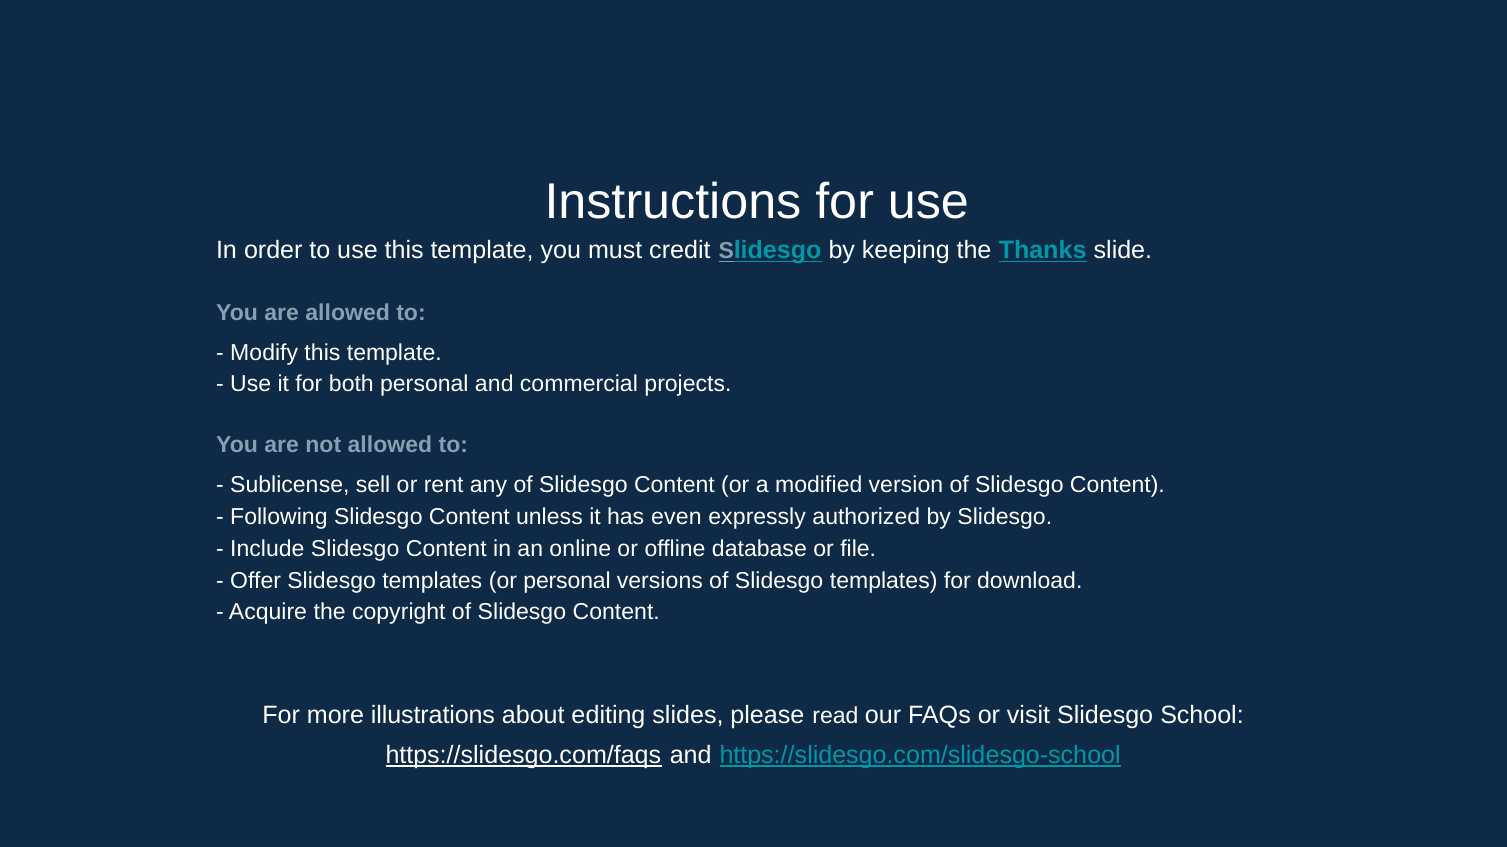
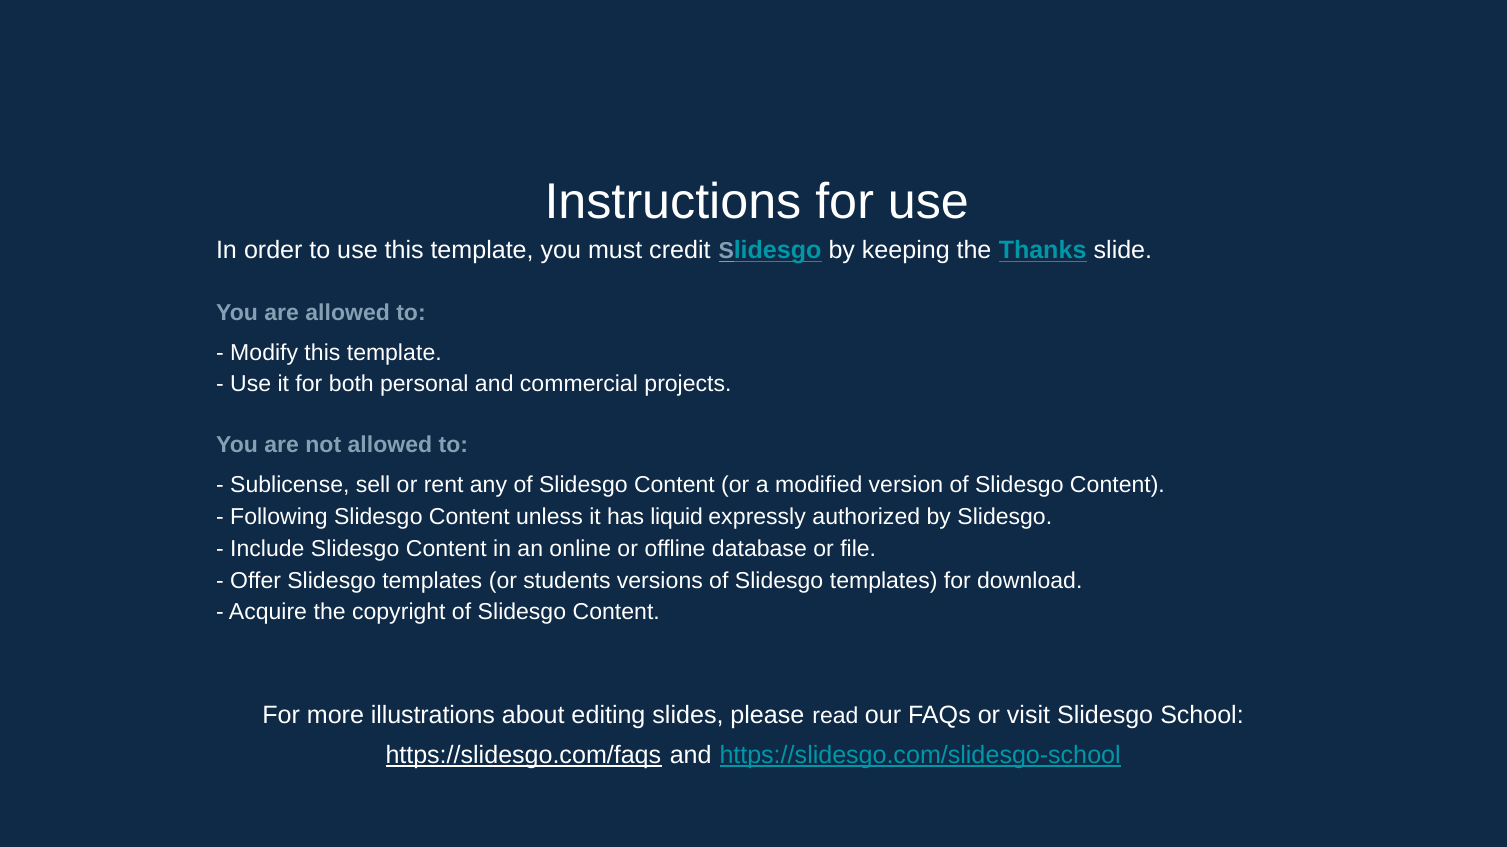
even: even -> liquid
or personal: personal -> students
